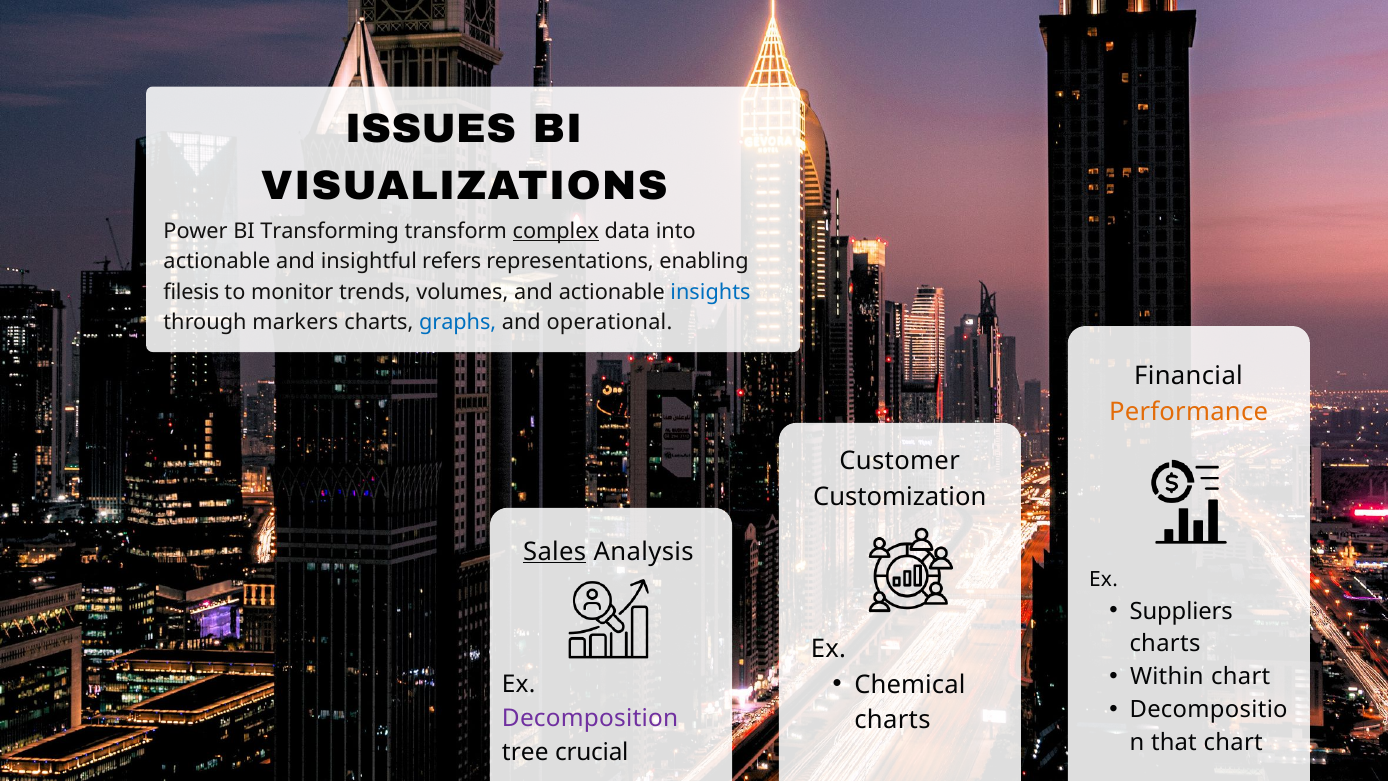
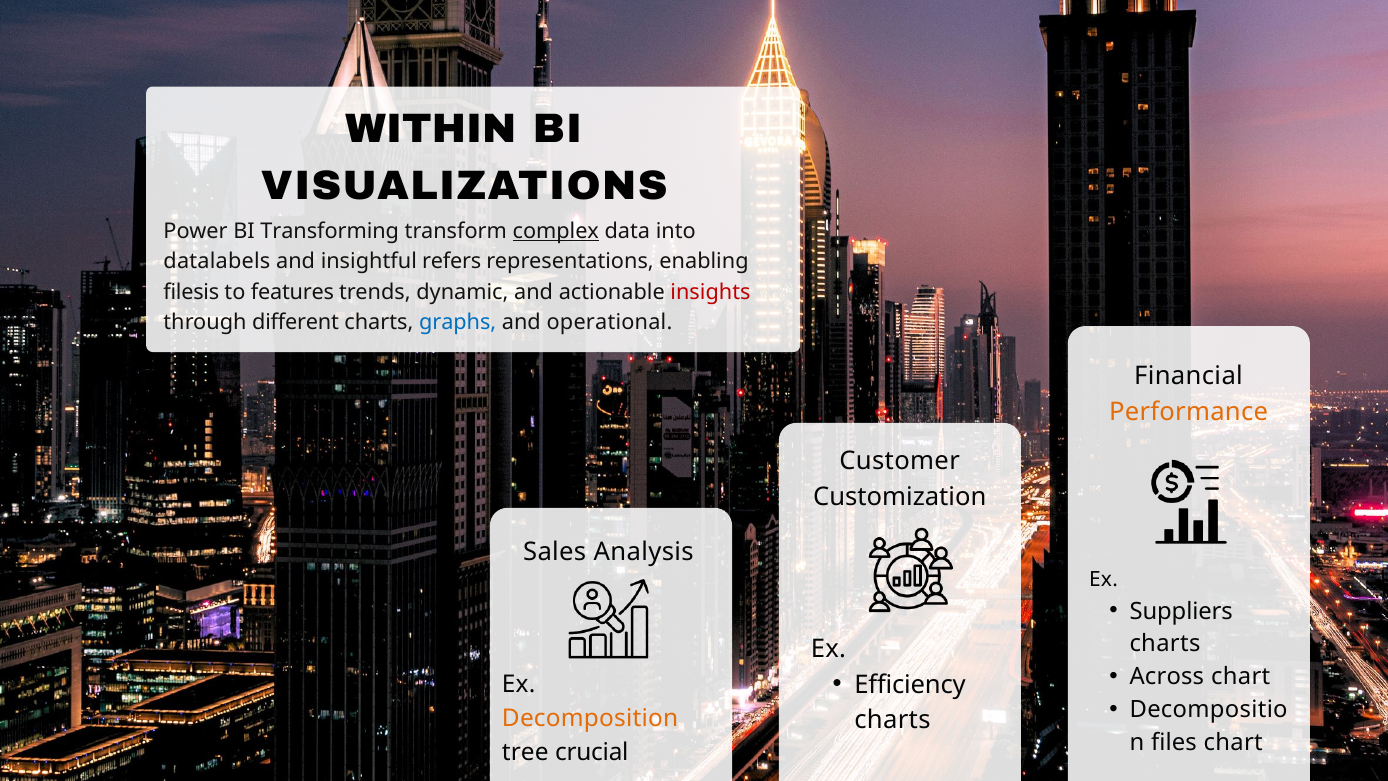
ISSUES: ISSUES -> WITHIN
actionable at (217, 262): actionable -> datalabels
monitor: monitor -> features
volumes: volumes -> dynamic
insights colour: blue -> red
markers: markers -> different
Sales underline: present -> none
Within: Within -> Across
Chemical: Chemical -> Efficiency
Decomposition colour: purple -> orange
that: that -> files
